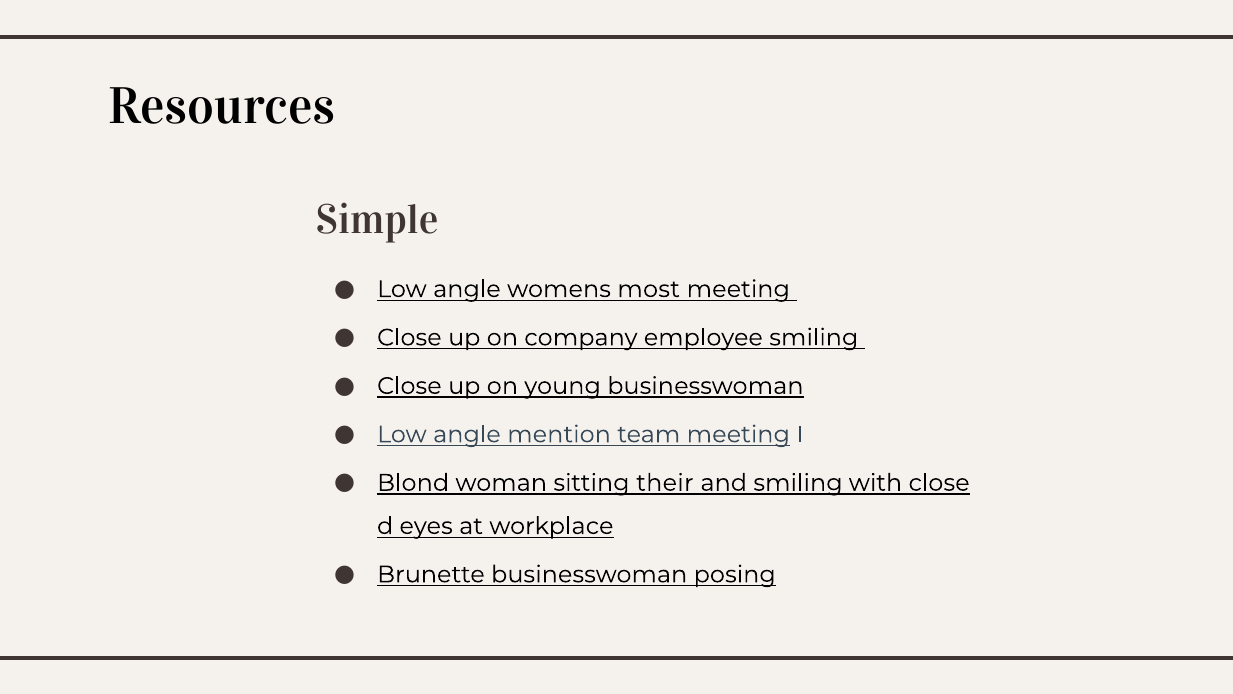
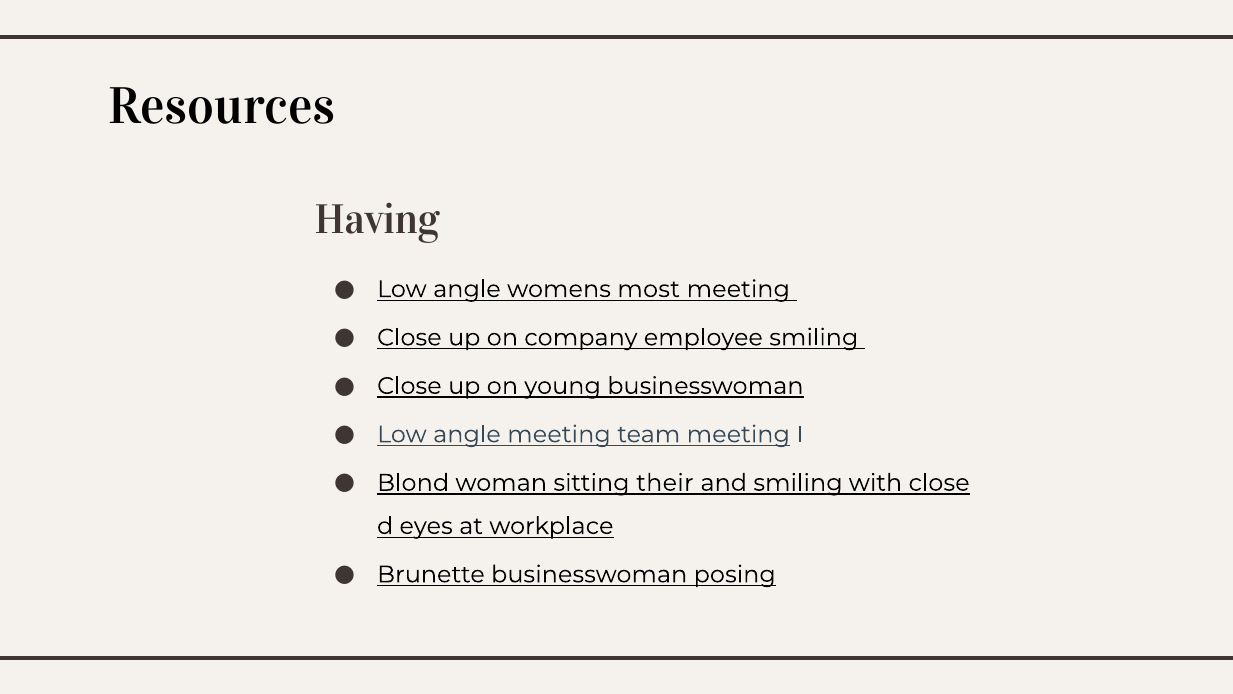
Simple: Simple -> Having
angle mention: mention -> meeting
